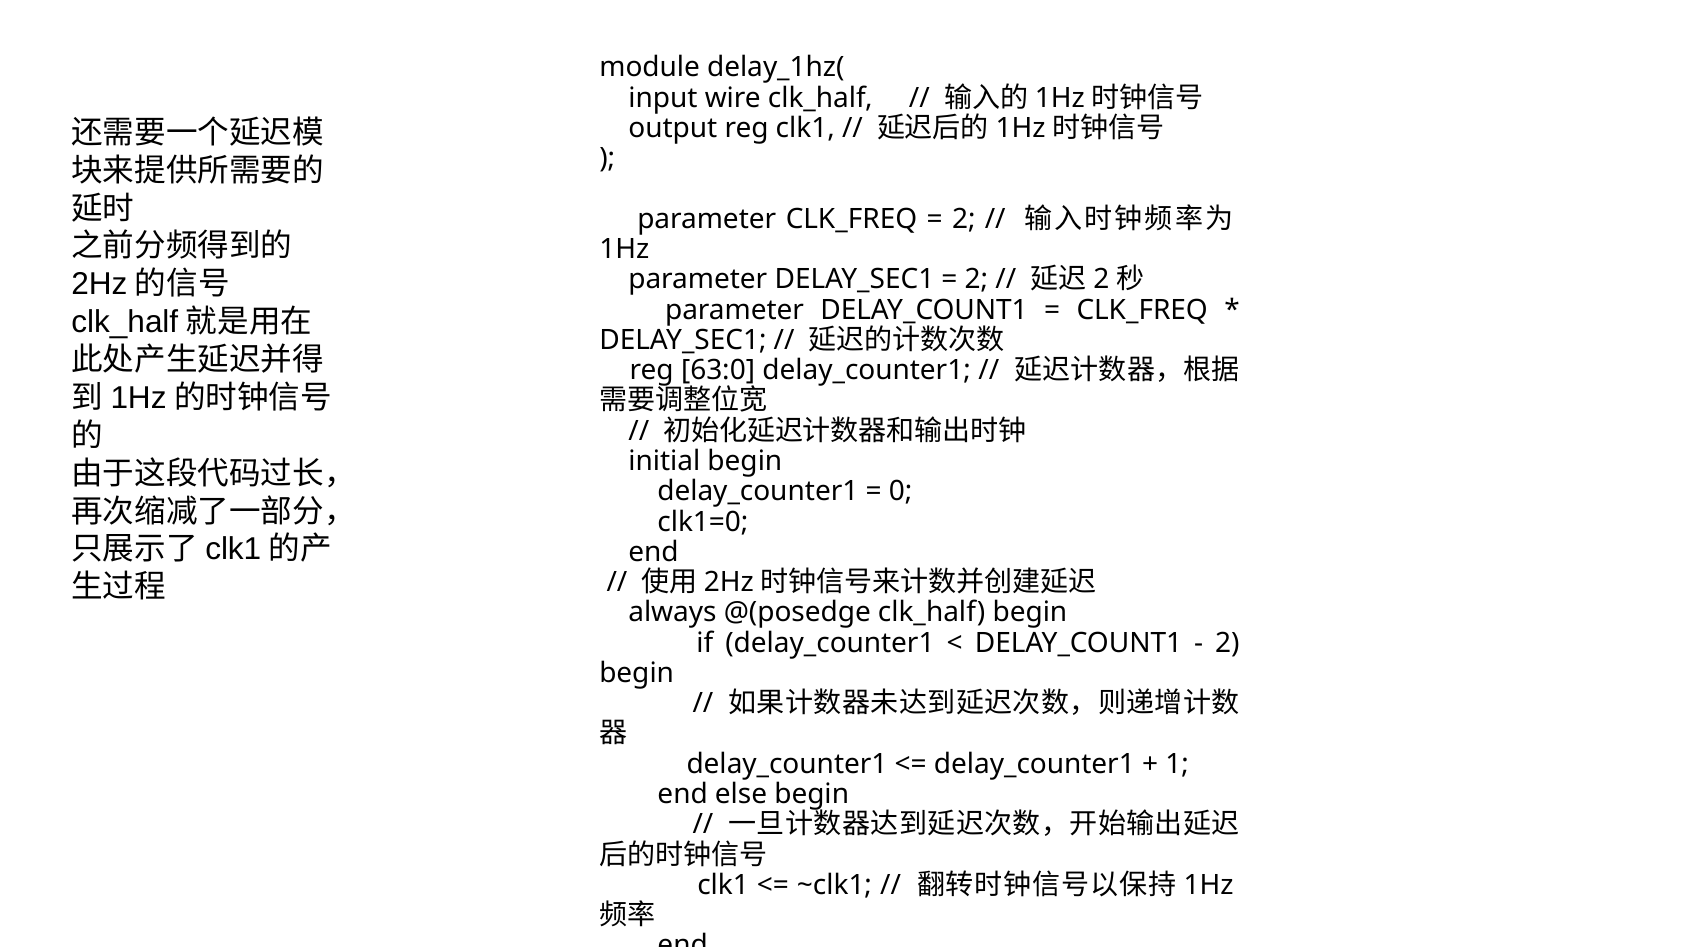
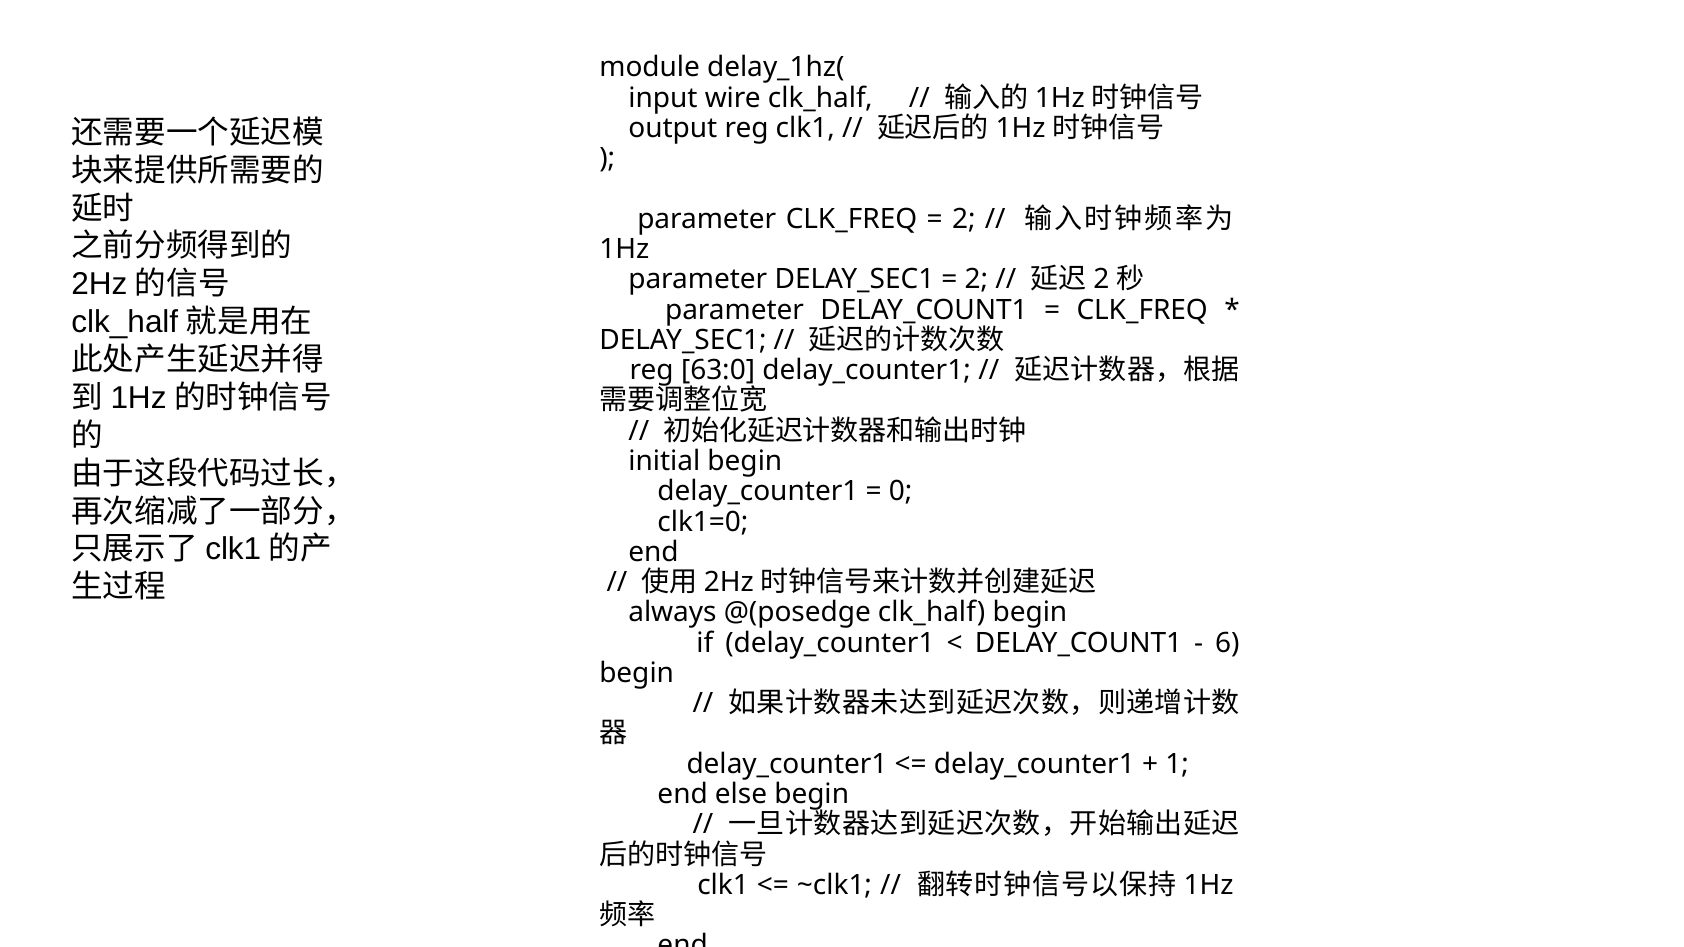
2 at (1227, 643): 2 -> 6
